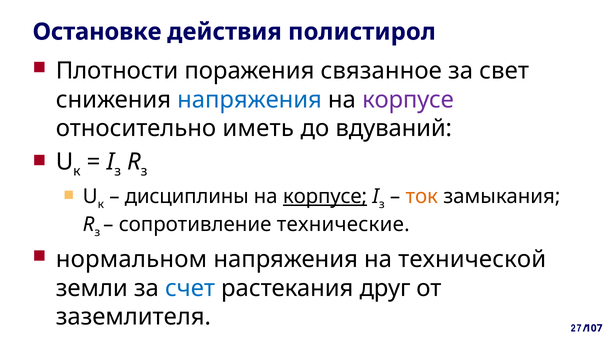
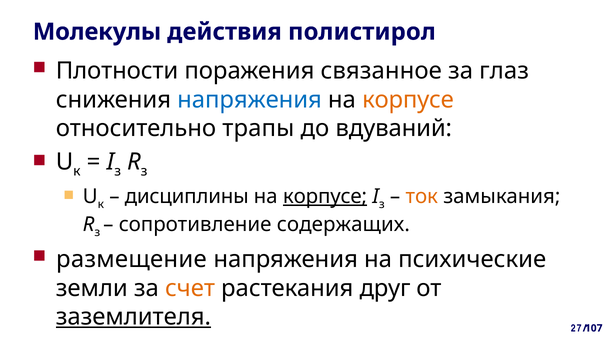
Остановке: Остановке -> Молекулы
свет: свет -> глаз
корпусе at (408, 100) colour: purple -> orange
иметь: иметь -> трапы
технические: технические -> содержащих
нормальном: нормальном -> размещение
технической: технической -> психические
счет colour: blue -> orange
заземлителя underline: none -> present
